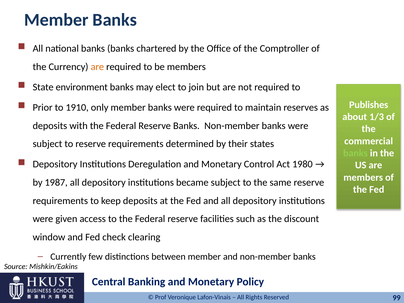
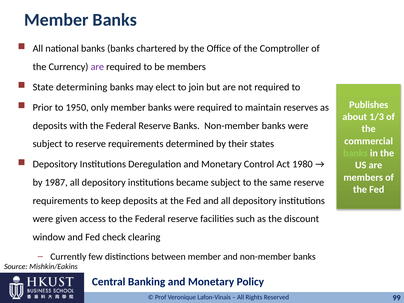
are at (97, 67) colour: orange -> purple
environment: environment -> determining
1910: 1910 -> 1950
